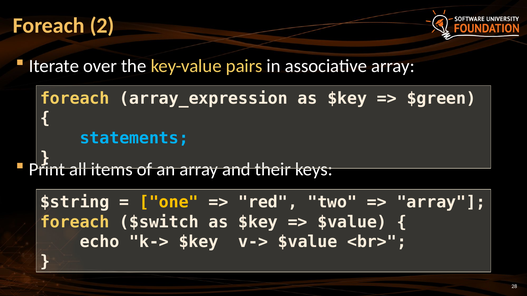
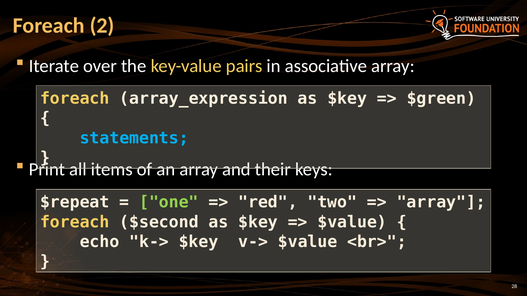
$string: $string -> $repeat
one colour: yellow -> light green
$switch: $switch -> $second
